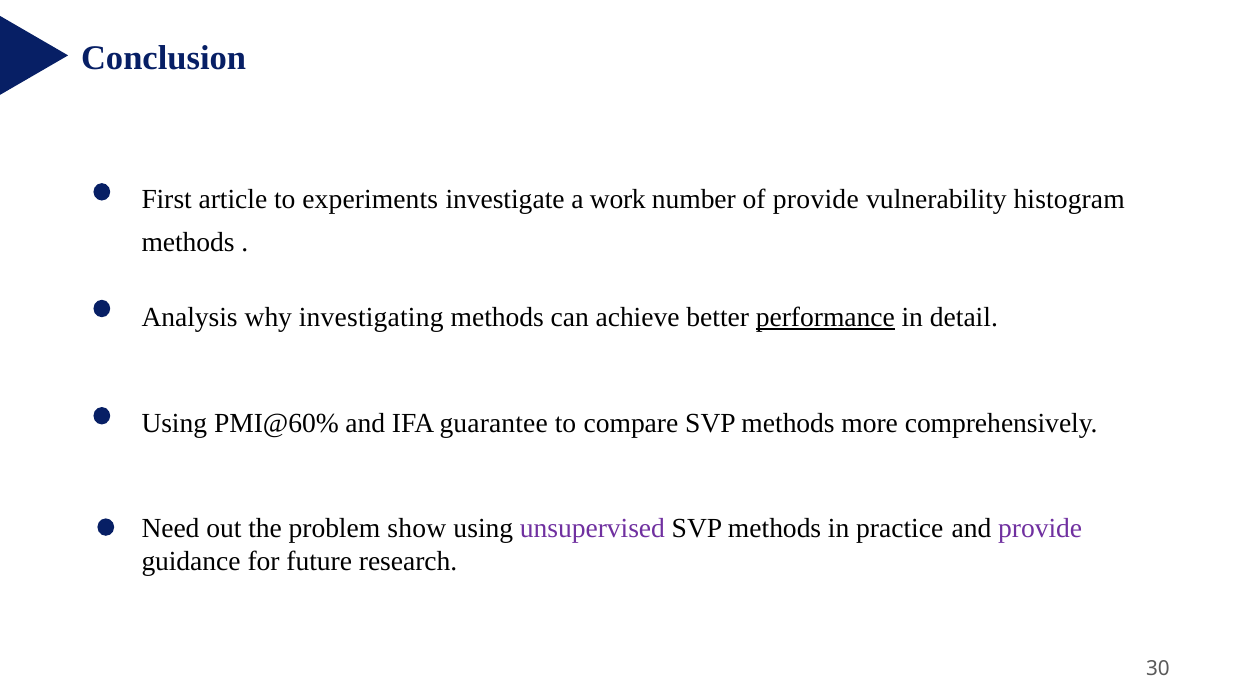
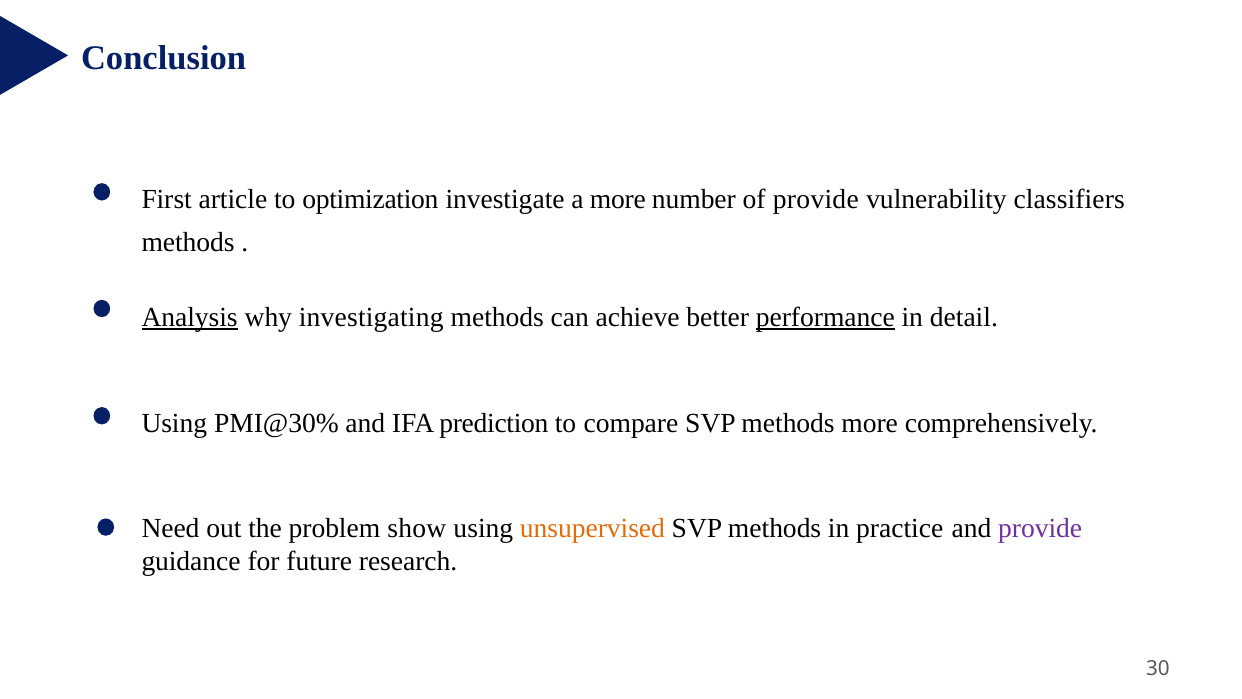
experiments: experiments -> optimization
a work: work -> more
histogram: histogram -> classifiers
Analysis underline: none -> present
PMI@60%: PMI@60% -> PMI@30%
guarantee: guarantee -> prediction
unsupervised colour: purple -> orange
